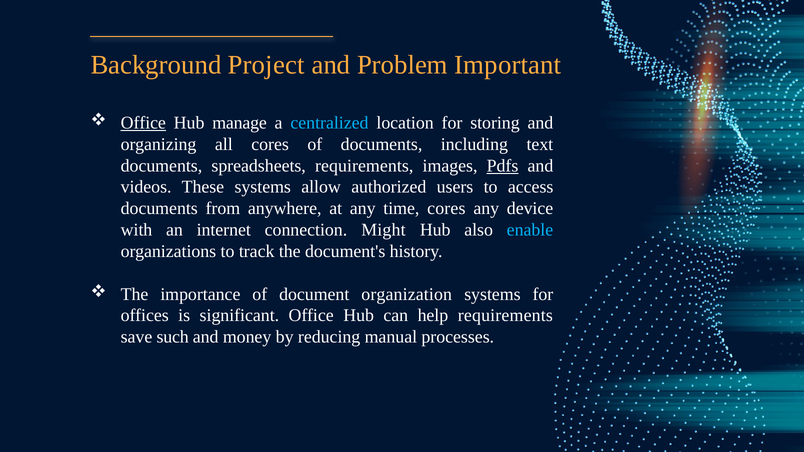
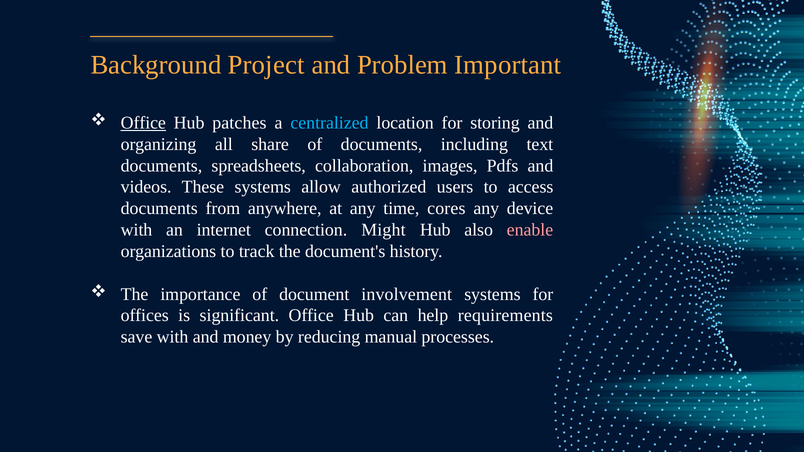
manage: manage -> patches
all cores: cores -> share
spreadsheets requirements: requirements -> collaboration
Pdfs underline: present -> none
enable colour: light blue -> pink
organization: organization -> involvement
save such: such -> with
